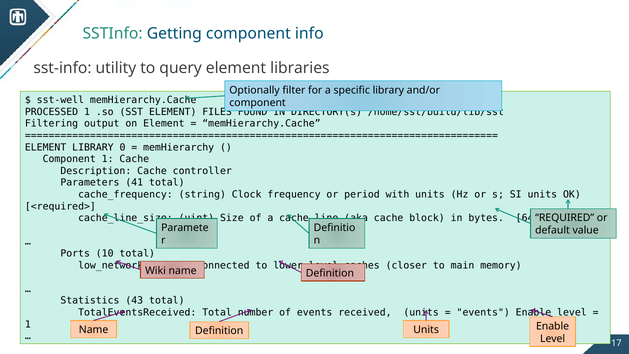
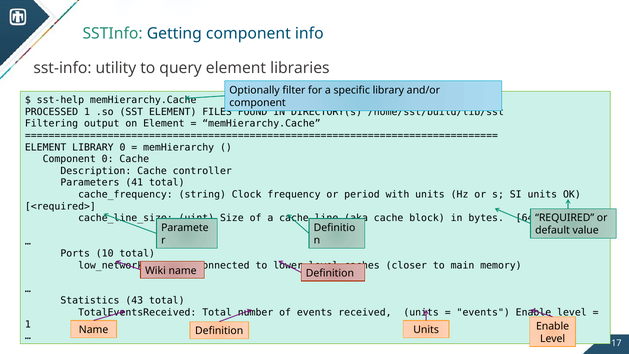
sst-well: sst-well -> sst-help
Component 1: 1 -> 0
